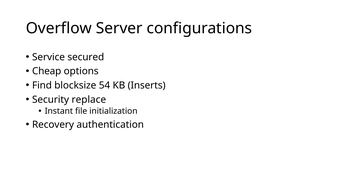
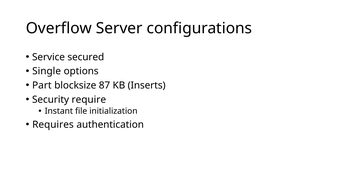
Cheap: Cheap -> Single
Find: Find -> Part
54: 54 -> 87
replace: replace -> require
Recovery: Recovery -> Requires
